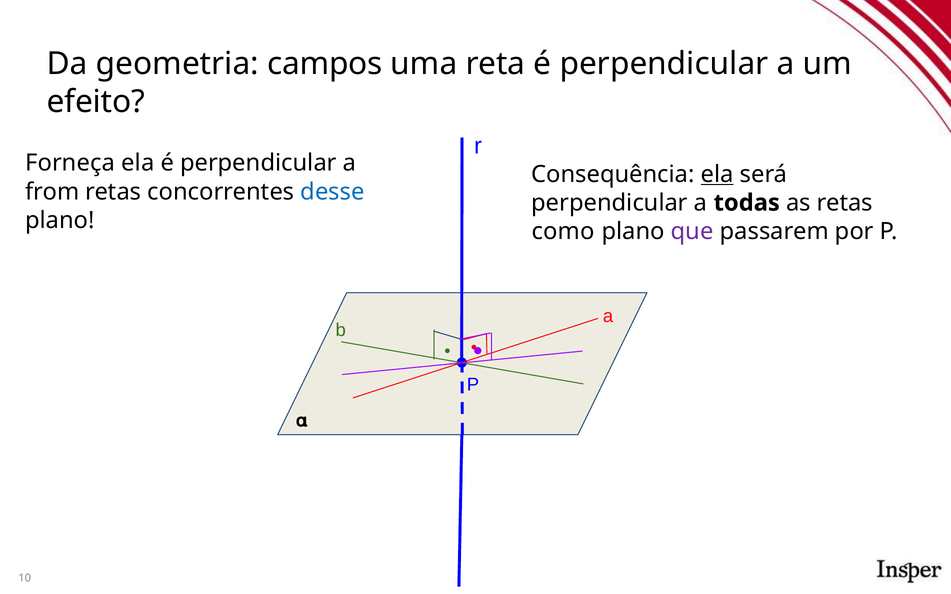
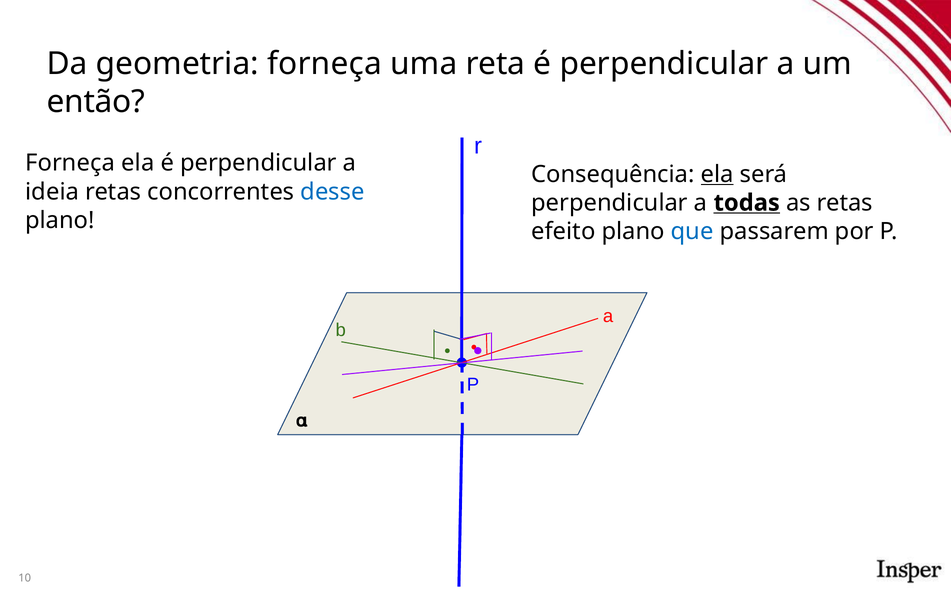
geometria campos: campos -> forneça
efeito: efeito -> então
from: from -> ideia
todas underline: none -> present
como: como -> efeito
que colour: purple -> blue
